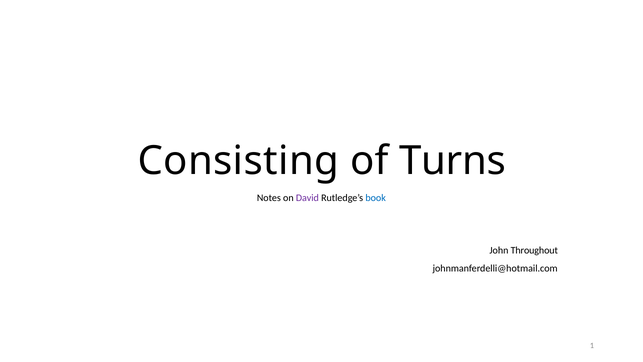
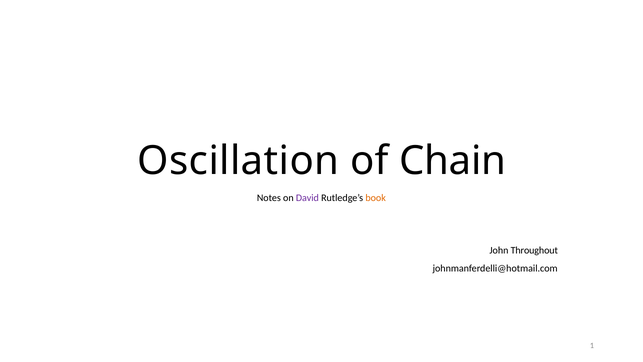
Consisting: Consisting -> Oscillation
Turns: Turns -> Chain
book colour: blue -> orange
